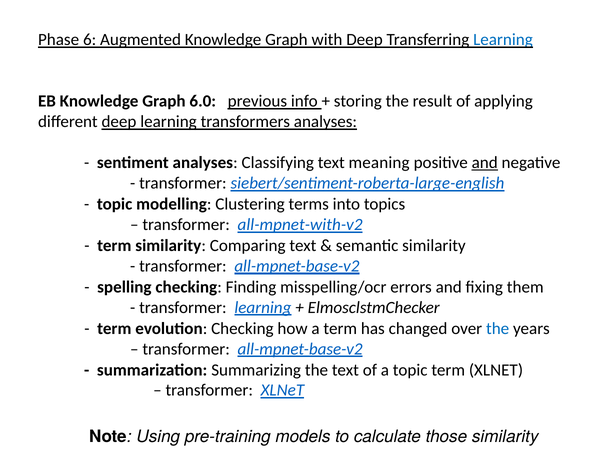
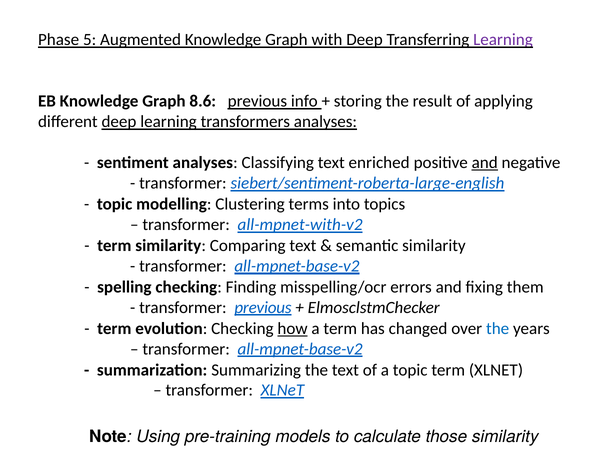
6: 6 -> 5
Learning at (503, 40) colour: blue -> purple
6.0: 6.0 -> 8.6
meaning: meaning -> enriched
transformer learning: learning -> previous
how underline: none -> present
